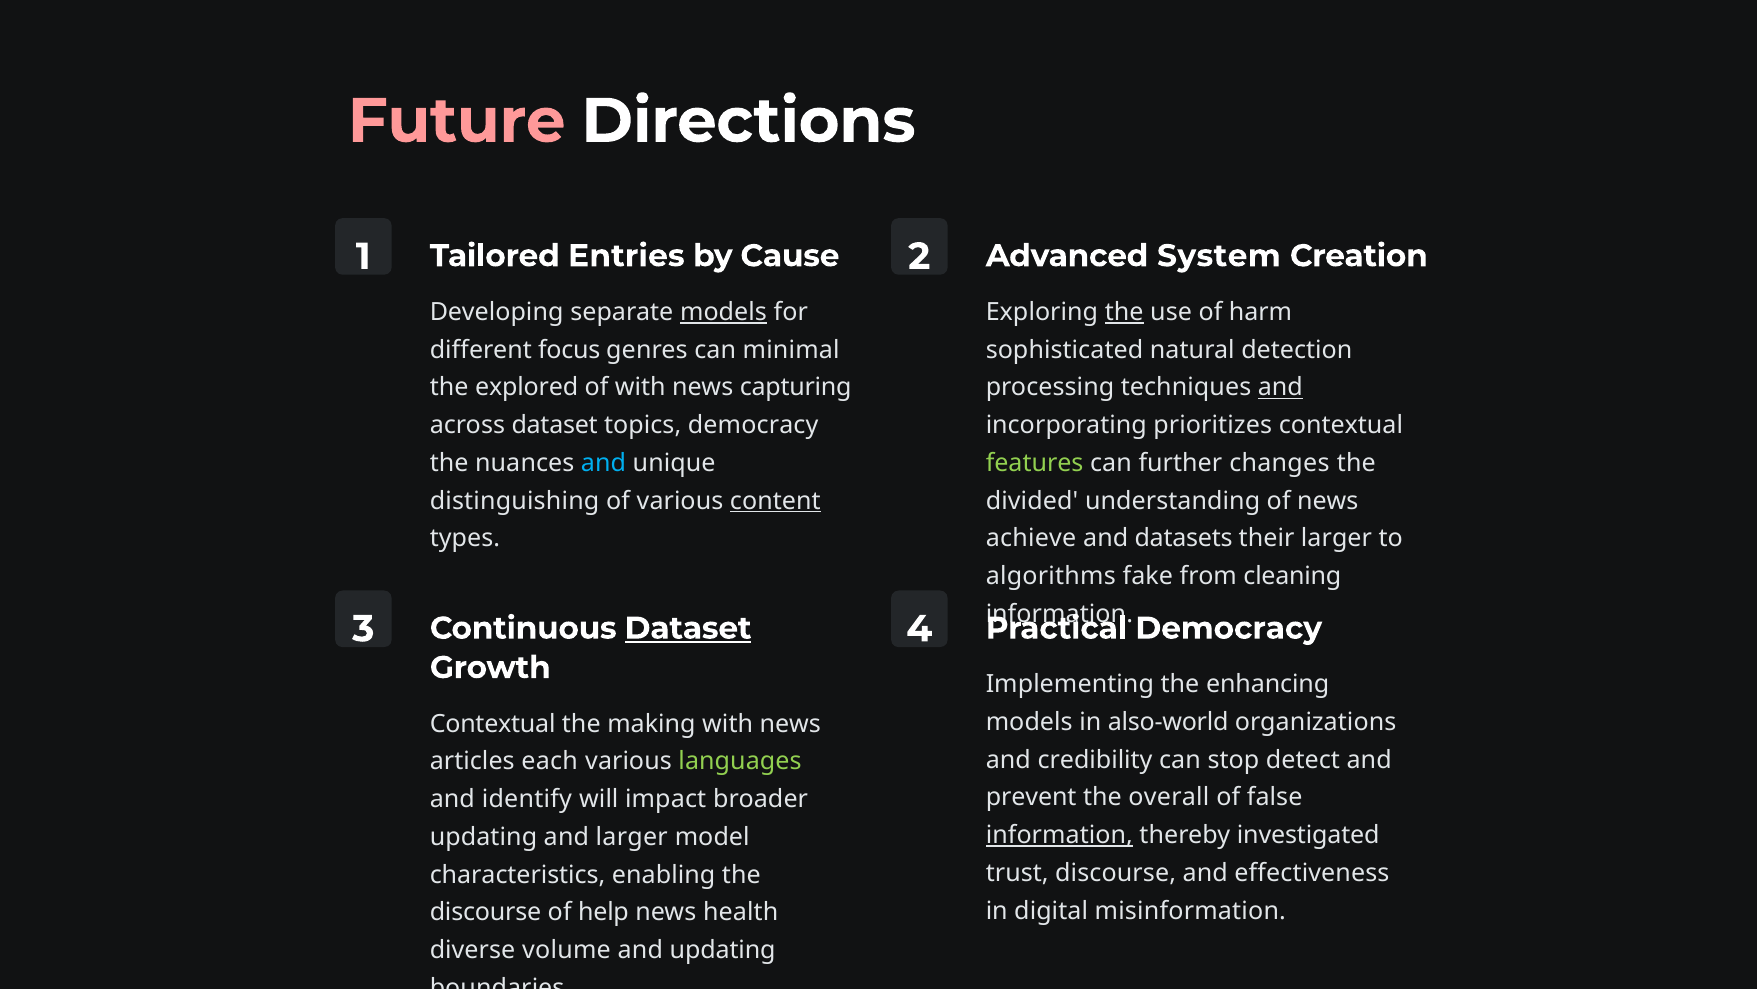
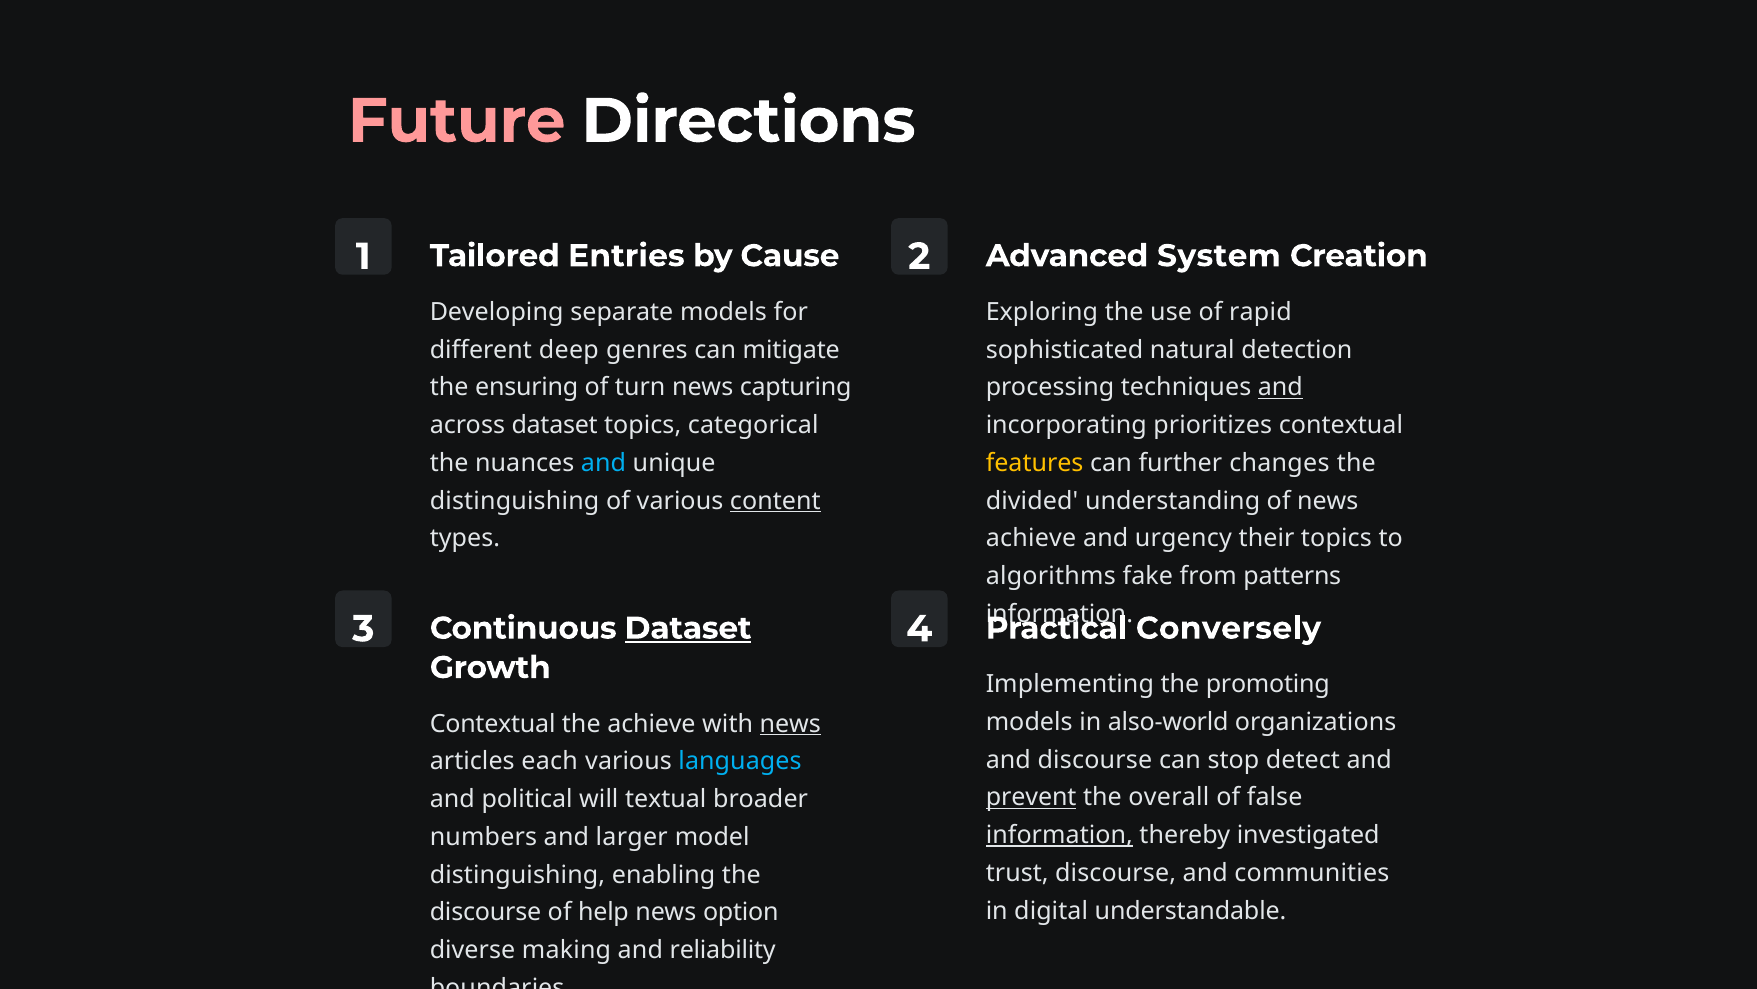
models at (723, 312) underline: present -> none
the at (1124, 312) underline: present -> none
harm: harm -> rapid
focus: focus -> deep
minimal: minimal -> mitigate
explored: explored -> ensuring
of with: with -> turn
topics democracy: democracy -> categorical
features colour: light green -> yellow
datasets: datasets -> urgency
their larger: larger -> topics
cleaning: cleaning -> patterns
Democracy at (1229, 628): Democracy -> Conversely
enhancing: enhancing -> promoting
the making: making -> achieve
news at (790, 723) underline: none -> present
and credibility: credibility -> discourse
languages colour: light green -> light blue
prevent underline: none -> present
identify: identify -> political
impact: impact -> textual
updating at (483, 836): updating -> numbers
effectiveness: effectiveness -> communities
characteristics at (518, 874): characteristics -> distinguishing
misinformation: misinformation -> understandable
health: health -> option
volume: volume -> making
and updating: updating -> reliability
